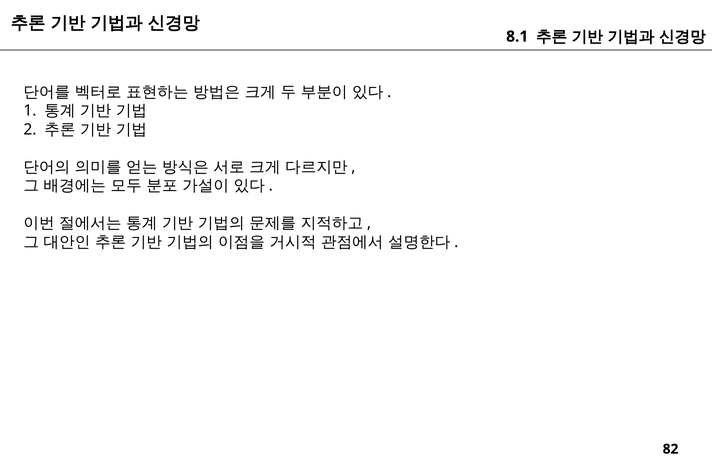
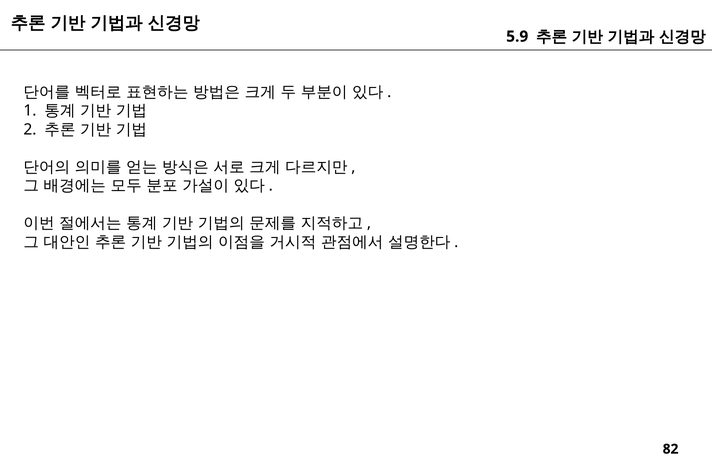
8.1: 8.1 -> 5.9
